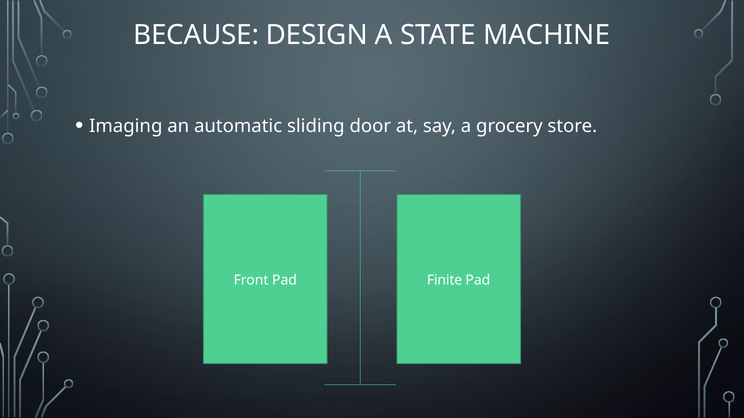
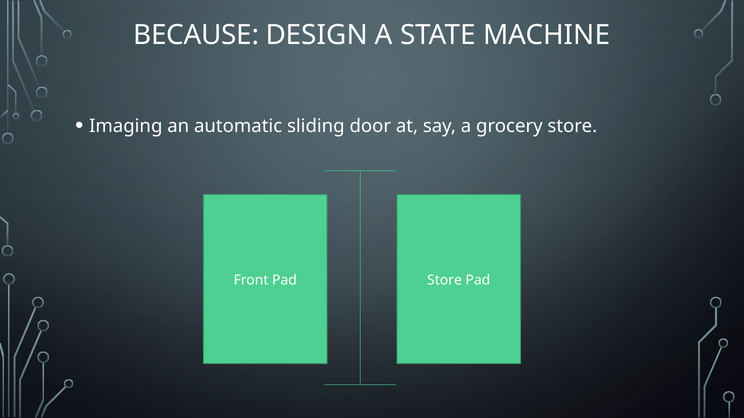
Pad Finite: Finite -> Store
